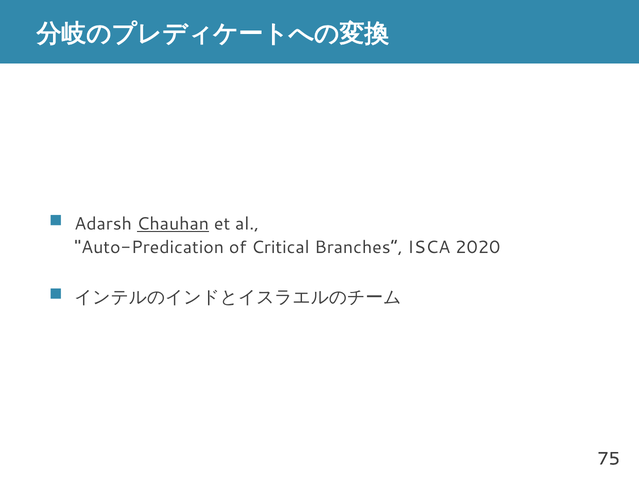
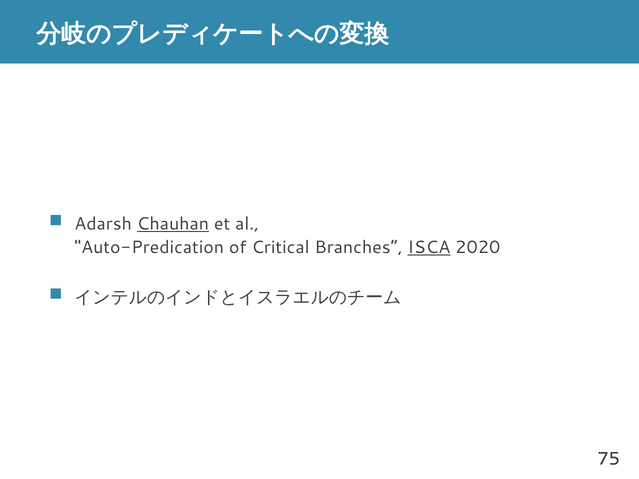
ISCA underline: none -> present
